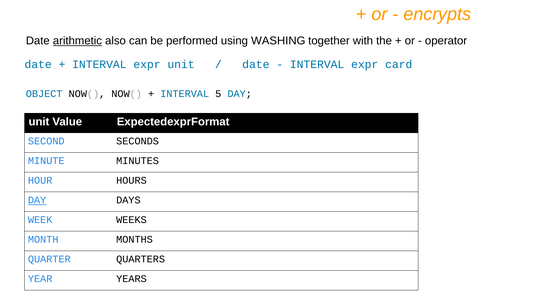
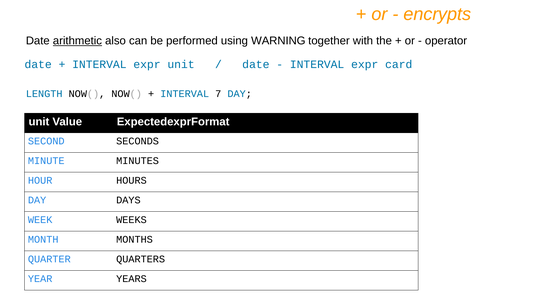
WASHING: WASHING -> WARNING
OBJECT: OBJECT -> LENGTH
5: 5 -> 7
DAY at (37, 201) underline: present -> none
